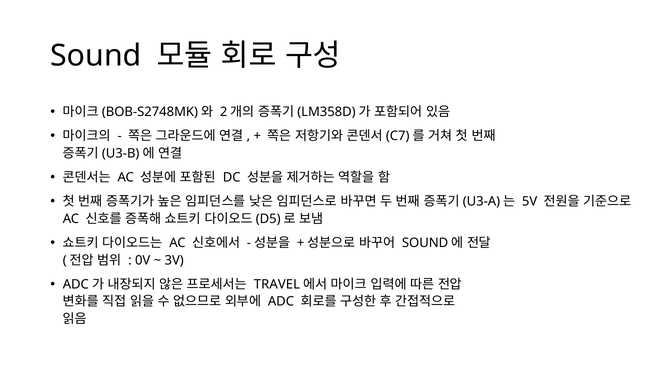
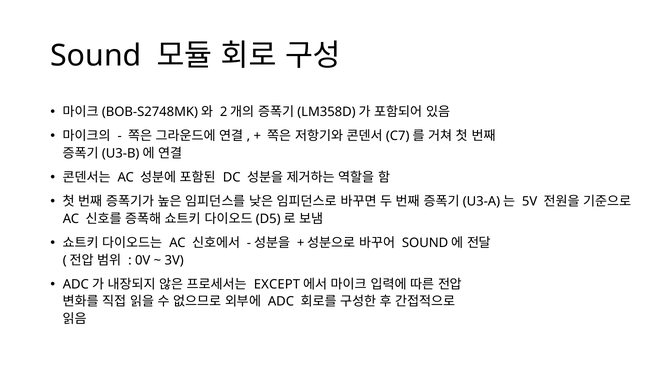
TRAVEL: TRAVEL -> EXCEPT
